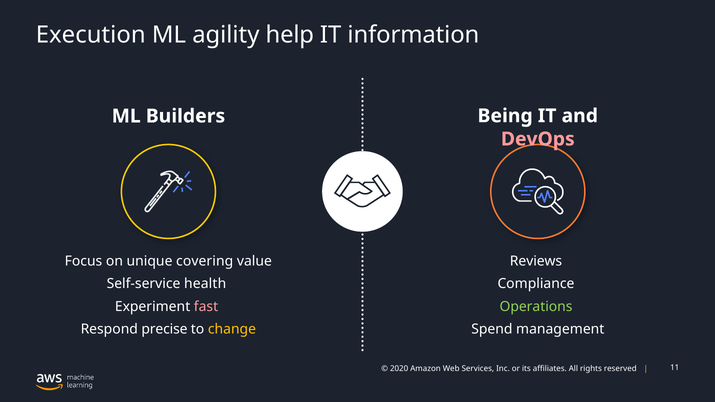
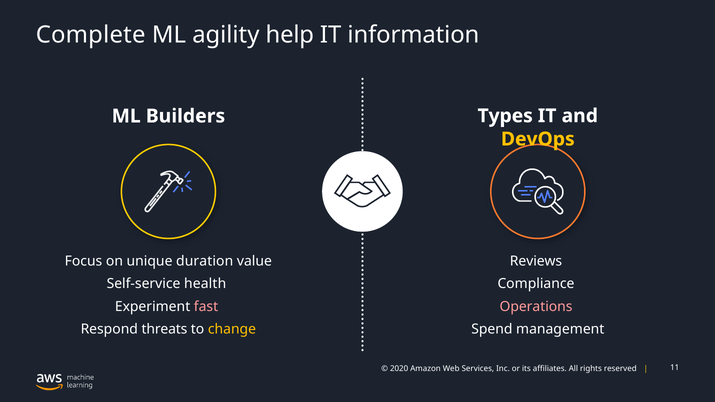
Execution: Execution -> Complete
Being: Being -> Types
DevOps colour: pink -> yellow
covering: covering -> duration
Operations colour: light green -> pink
precise: precise -> threats
